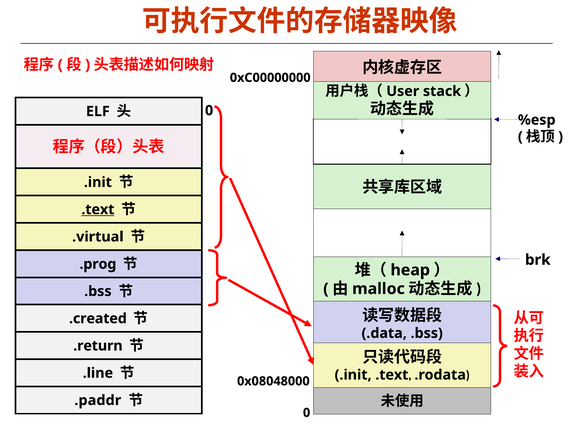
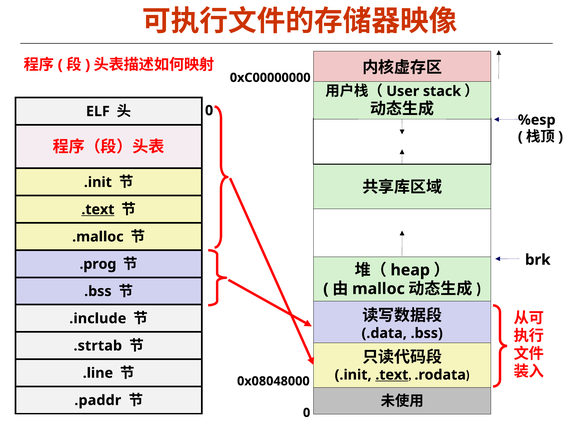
.virtual: .virtual -> .malloc
.created: .created -> .include
.return: .return -> .strtab
.text at (392, 375) underline: none -> present
